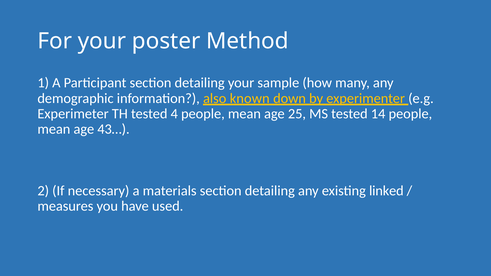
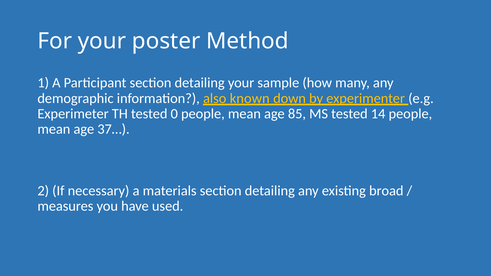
4: 4 -> 0
25: 25 -> 85
43…: 43… -> 37…
linked: linked -> broad
